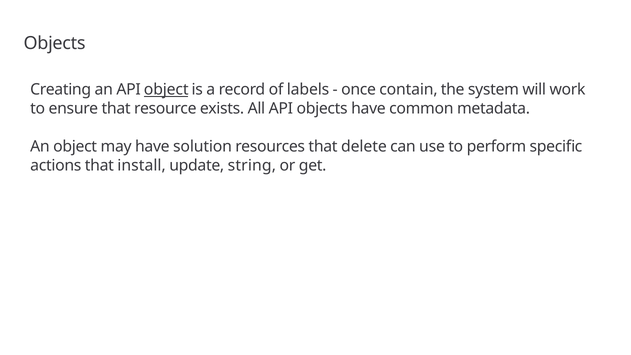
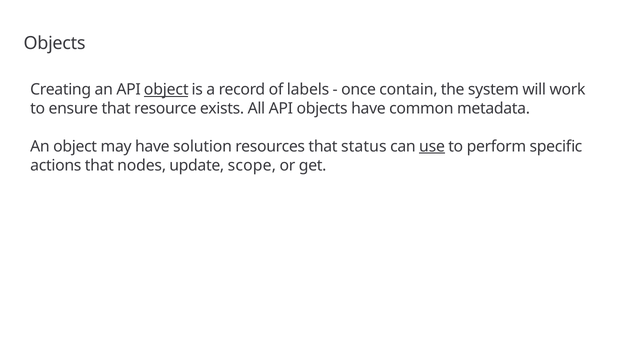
delete: delete -> status
use underline: none -> present
install: install -> nodes
string: string -> scope
